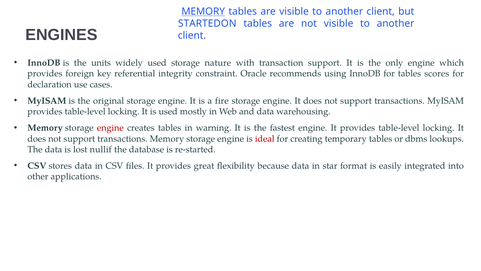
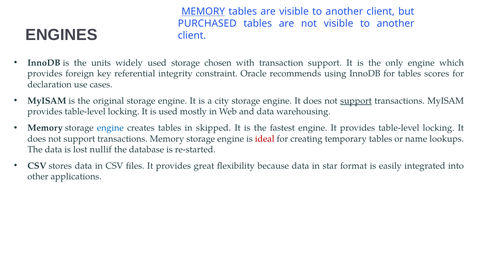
STARTEDON: STARTEDON -> PURCHASED
nature: nature -> chosen
fire: fire -> city
support at (356, 101) underline: none -> present
engine at (110, 128) colour: red -> blue
warning: warning -> skipped
dbms: dbms -> name
